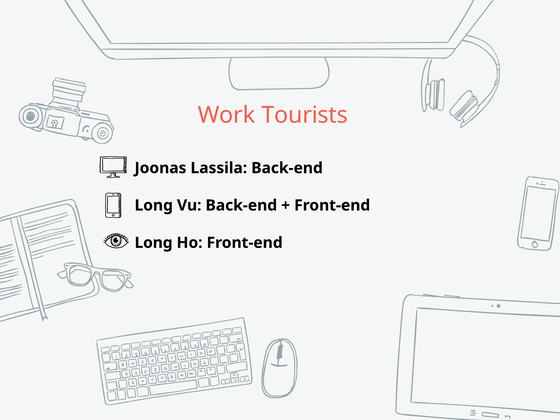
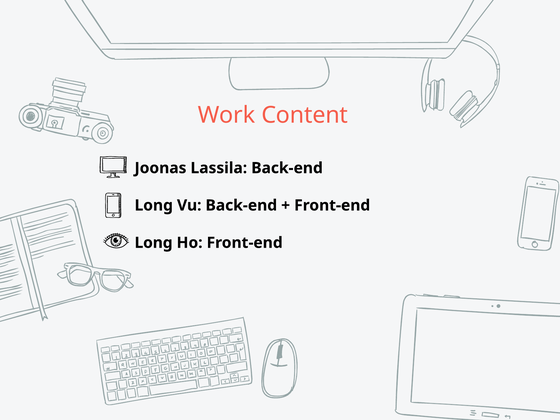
Tourists: Tourists -> Content
